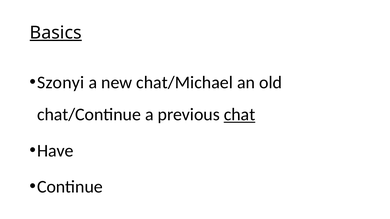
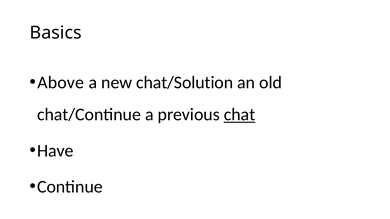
Basics underline: present -> none
Szonyi: Szonyi -> Above
chat/Michael: chat/Michael -> chat/Solution
